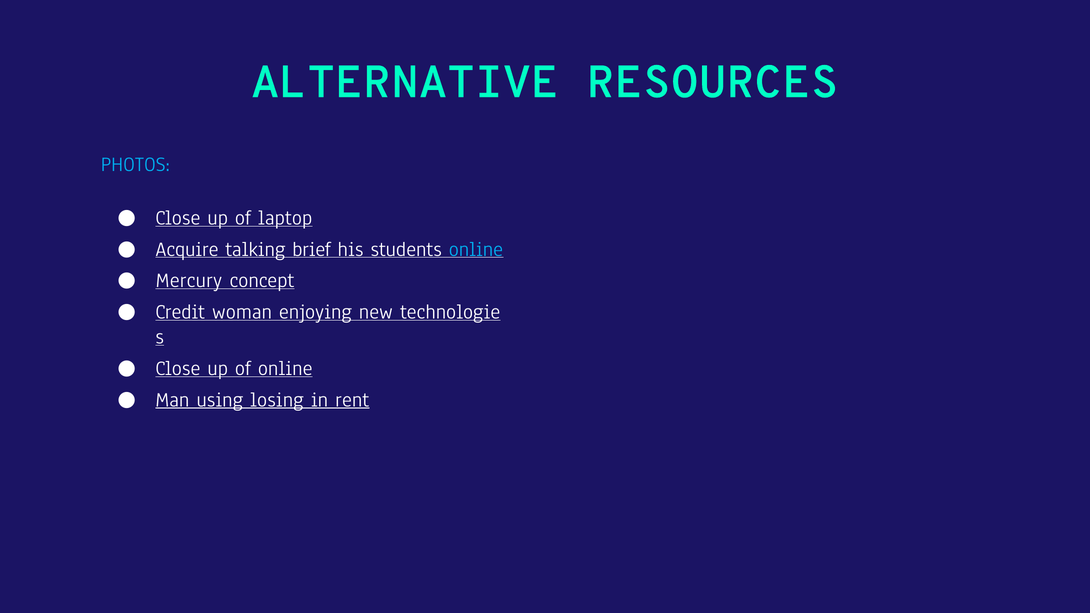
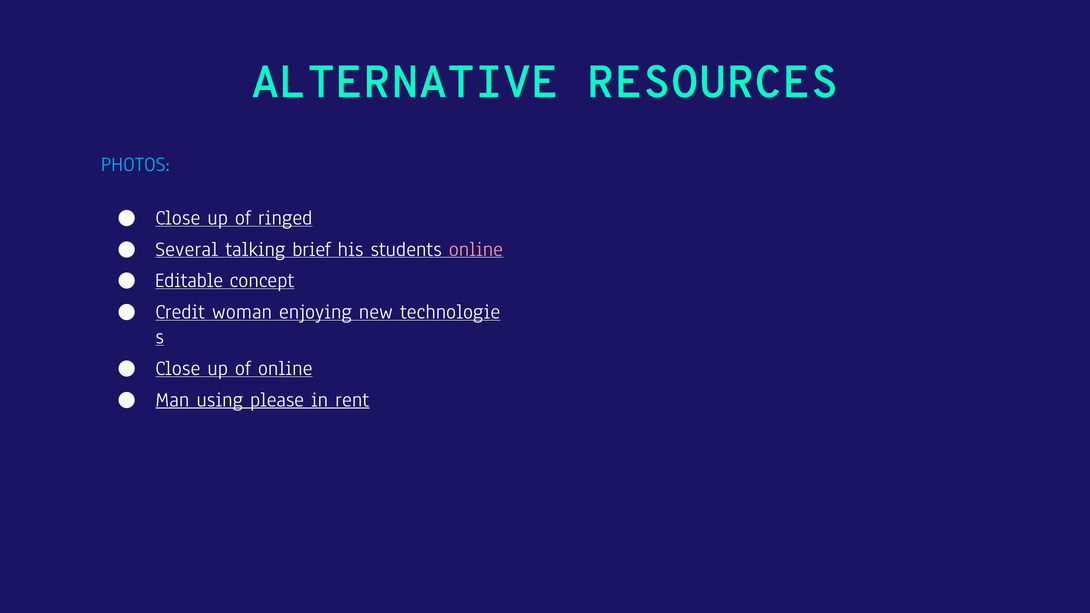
laptop: laptop -> ringed
Acquire: Acquire -> Several
online at (476, 249) colour: light blue -> pink
Mercury: Mercury -> Editable
losing: losing -> please
